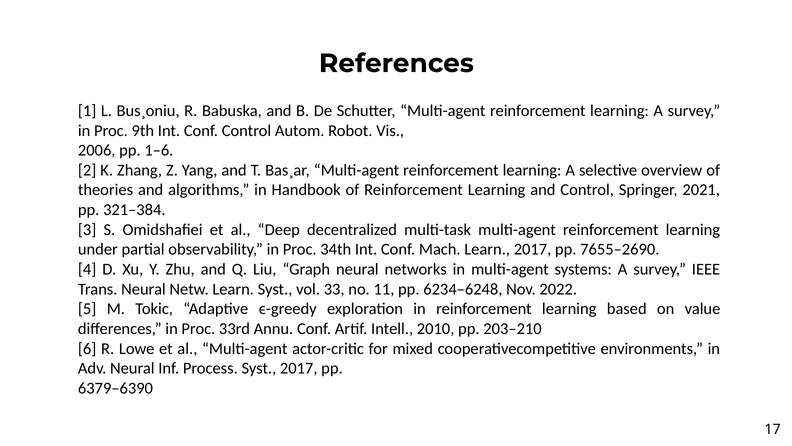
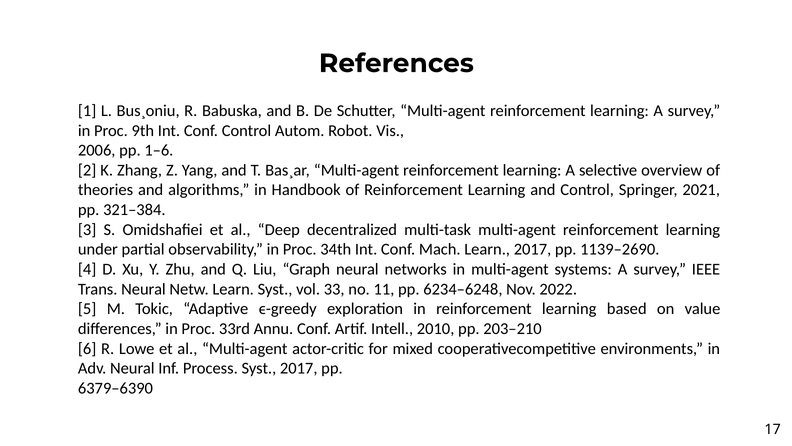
7655–2690: 7655–2690 -> 1139–2690
